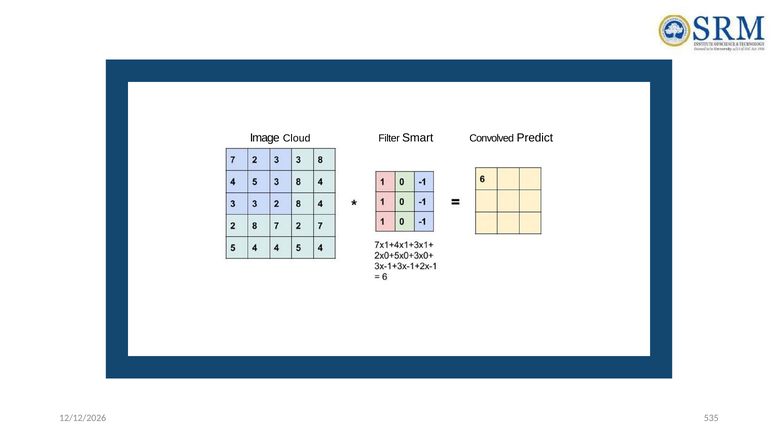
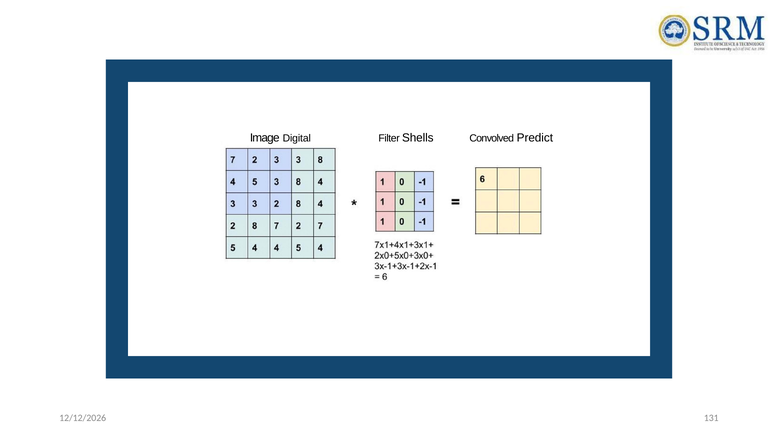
Cloud: Cloud -> Digital
Smart: Smart -> Shells
535: 535 -> 131
